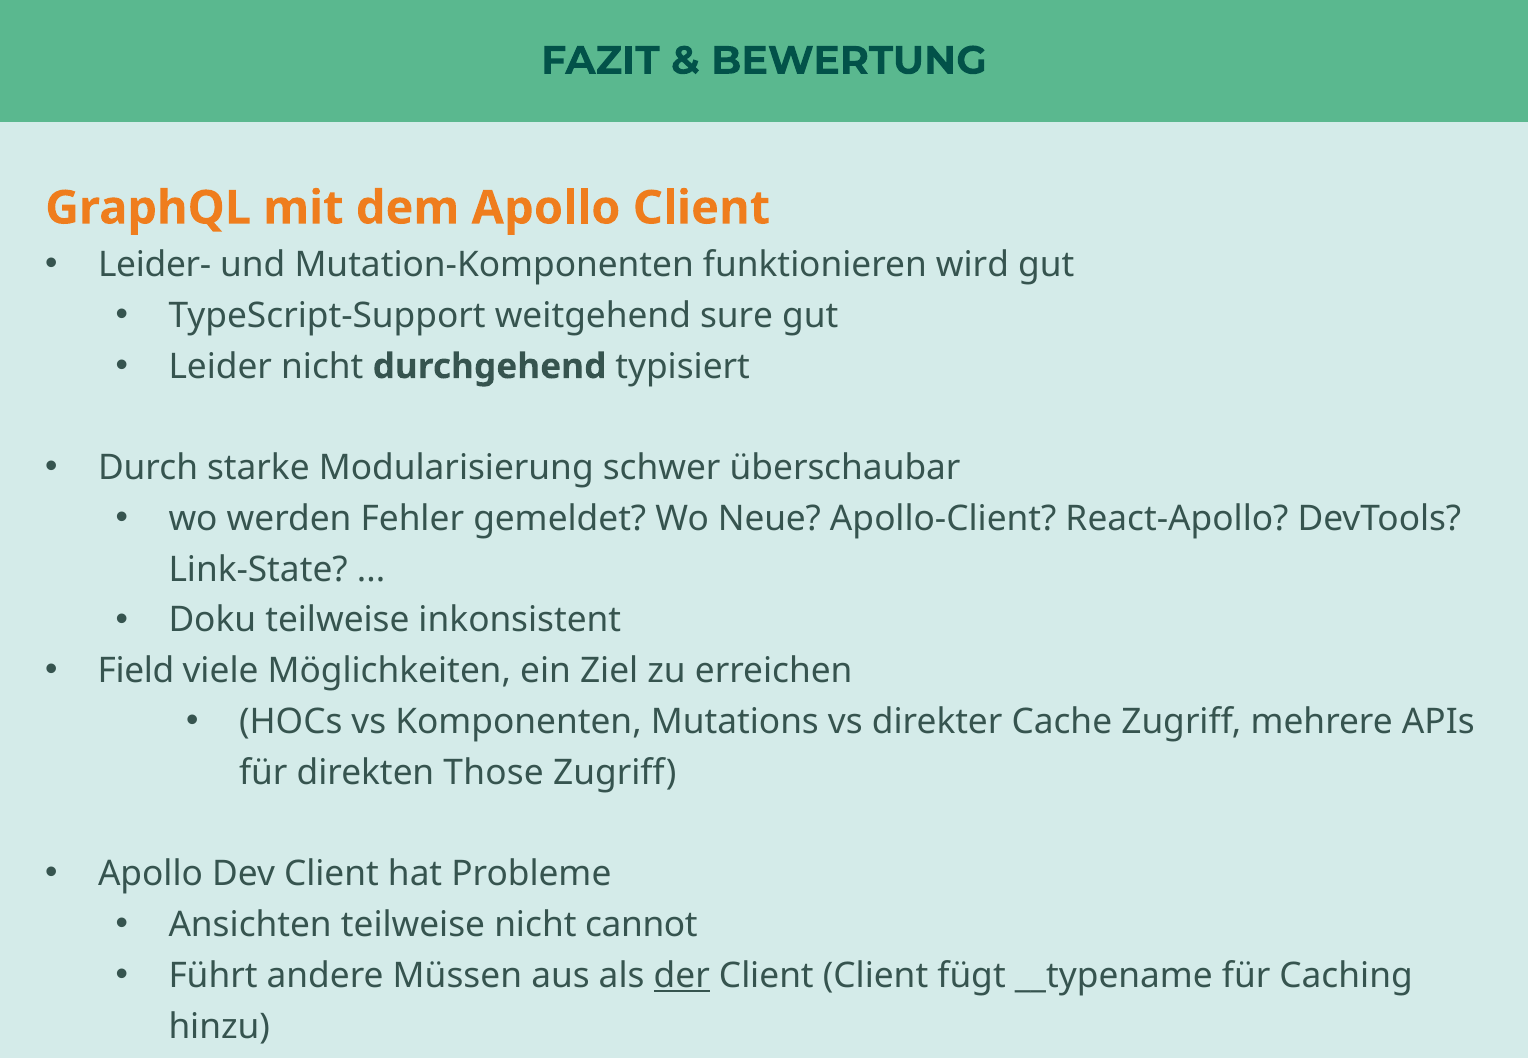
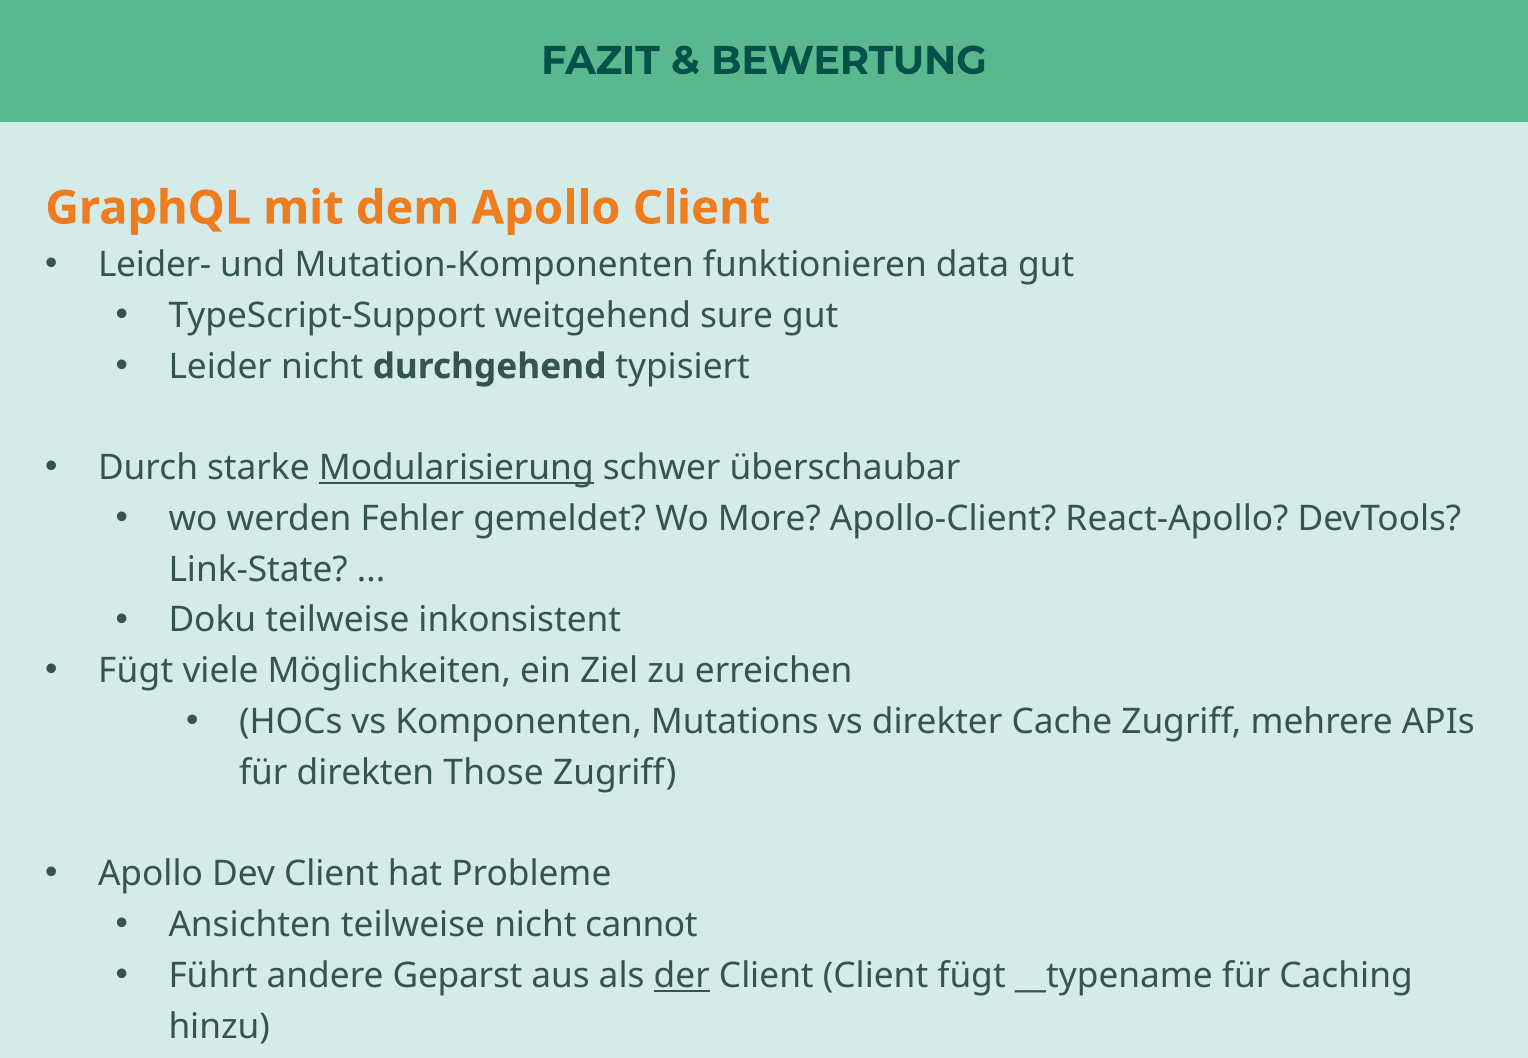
wird: wird -> data
Modularisierung underline: none -> present
Neue: Neue -> More
Field at (136, 671): Field -> Fügt
Müssen: Müssen -> Geparst
